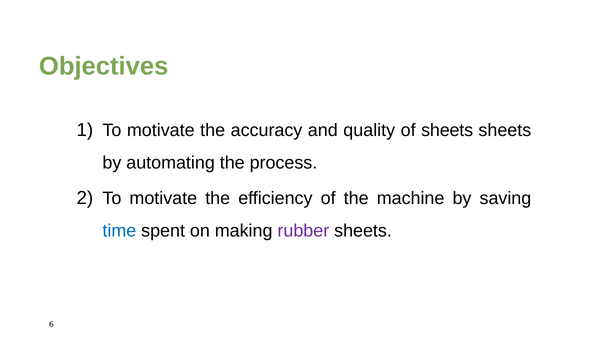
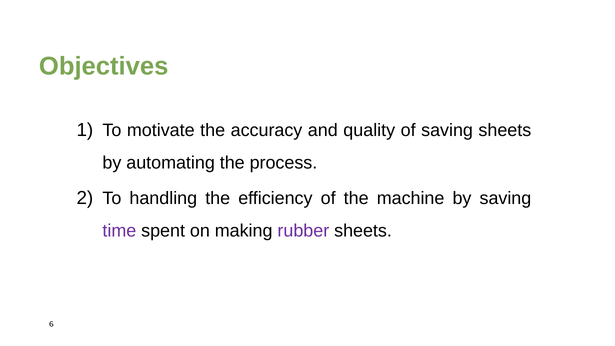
of sheets: sheets -> saving
motivate at (163, 198): motivate -> handling
time colour: blue -> purple
